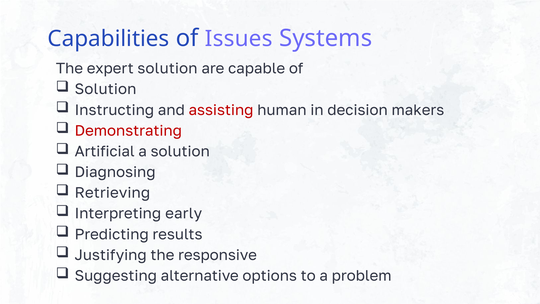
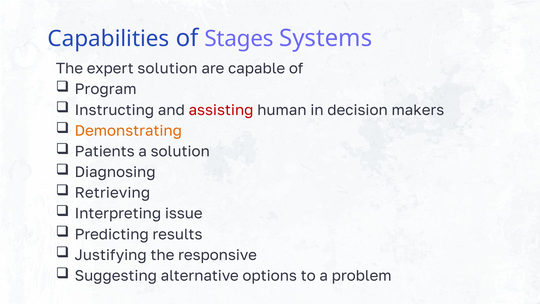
Issues: Issues -> Stages
Solution at (106, 89): Solution -> Program
Demonstrating colour: red -> orange
Artificial: Artificial -> Patients
early: early -> issue
